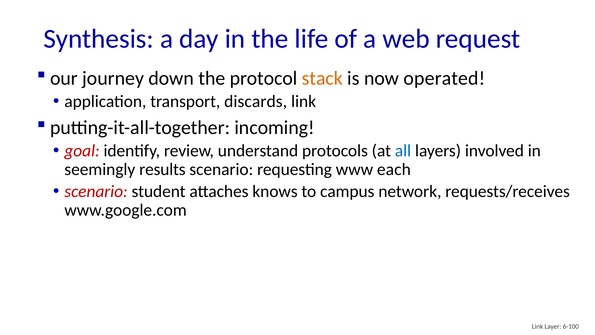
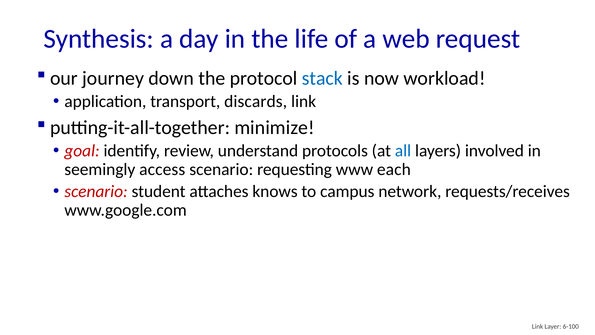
stack colour: orange -> blue
operated: operated -> workload
incoming: incoming -> minimize
results: results -> access
